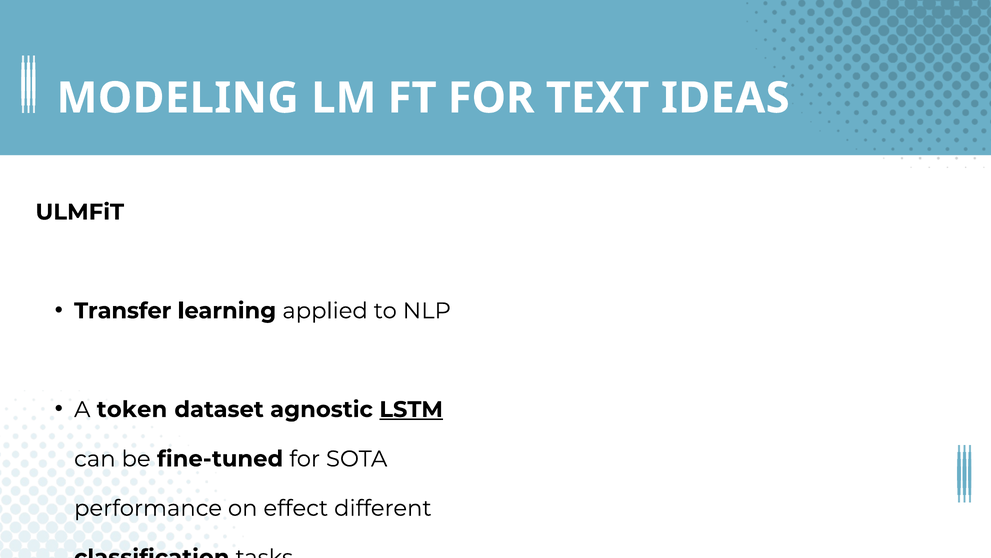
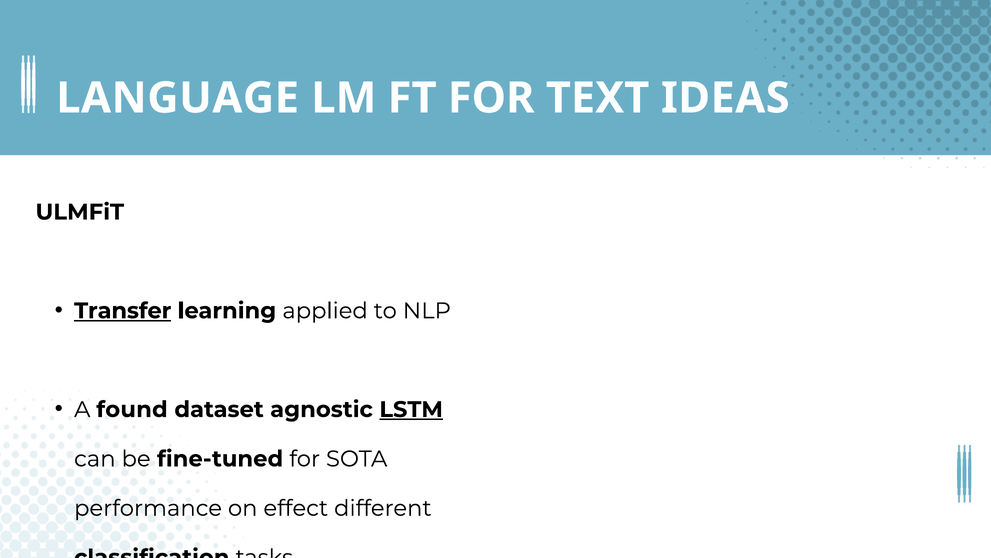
MODELING: MODELING -> LANGUAGE
Transfer underline: none -> present
token: token -> found
